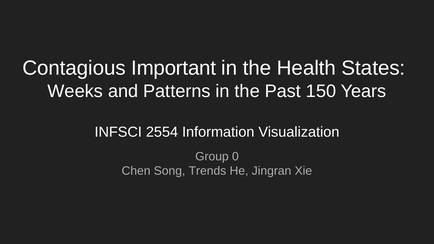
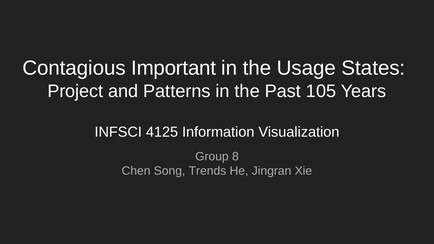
Health: Health -> Usage
Weeks: Weeks -> Project
150: 150 -> 105
2554: 2554 -> 4125
0: 0 -> 8
